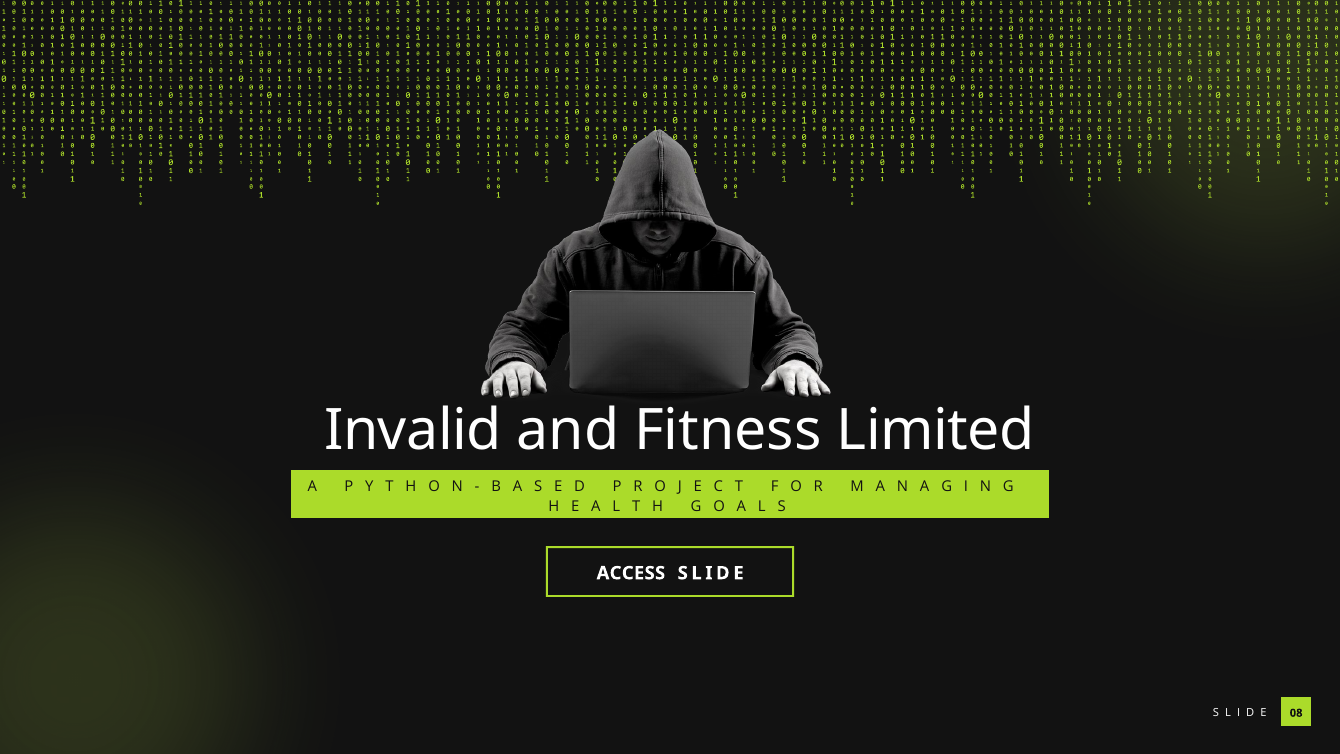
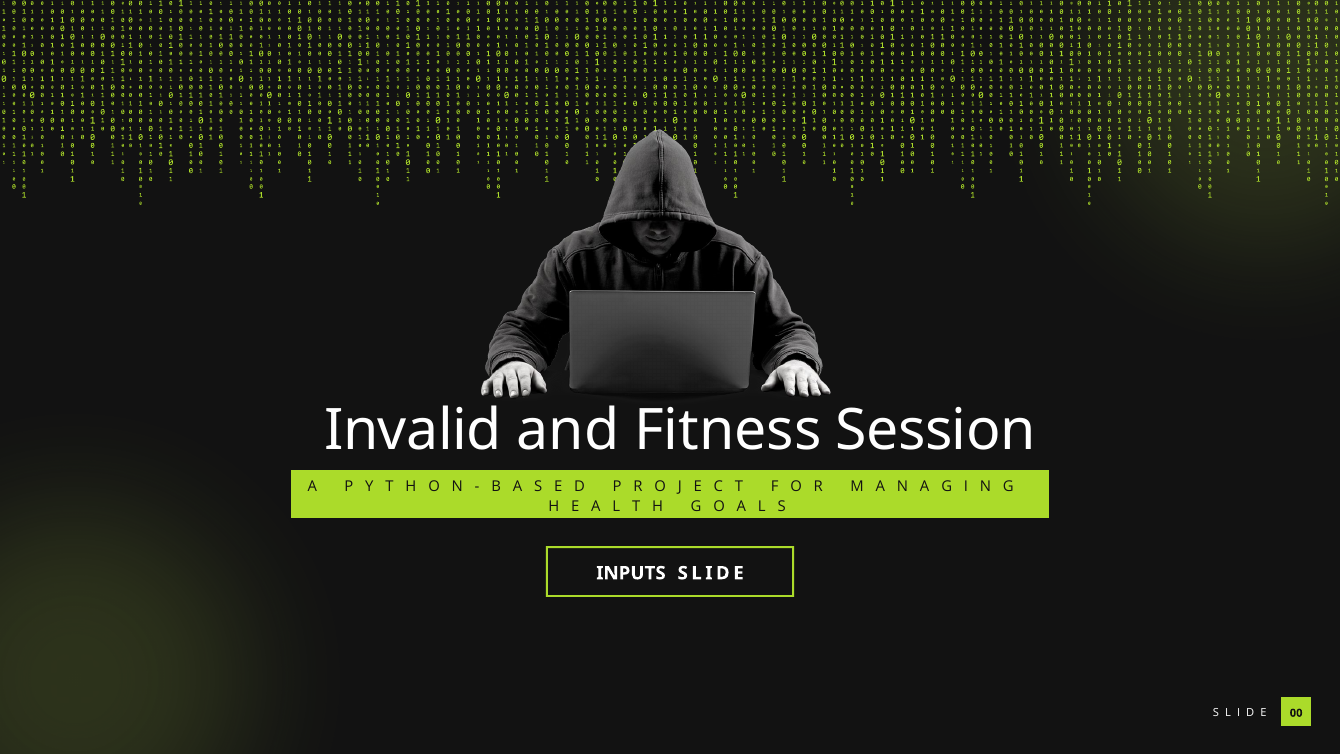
Limited: Limited -> Session
ACCESS: ACCESS -> INPUTS
08: 08 -> 00
